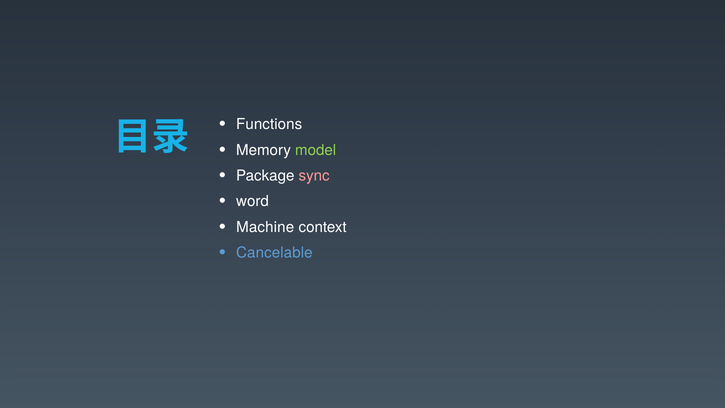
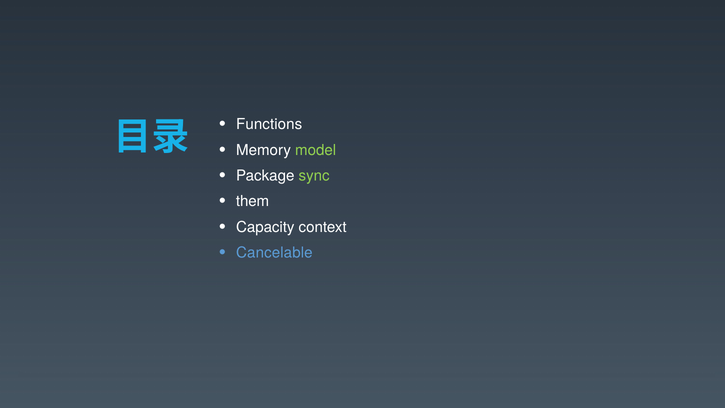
sync colour: pink -> light green
word: word -> them
Machine: Machine -> Capacity
